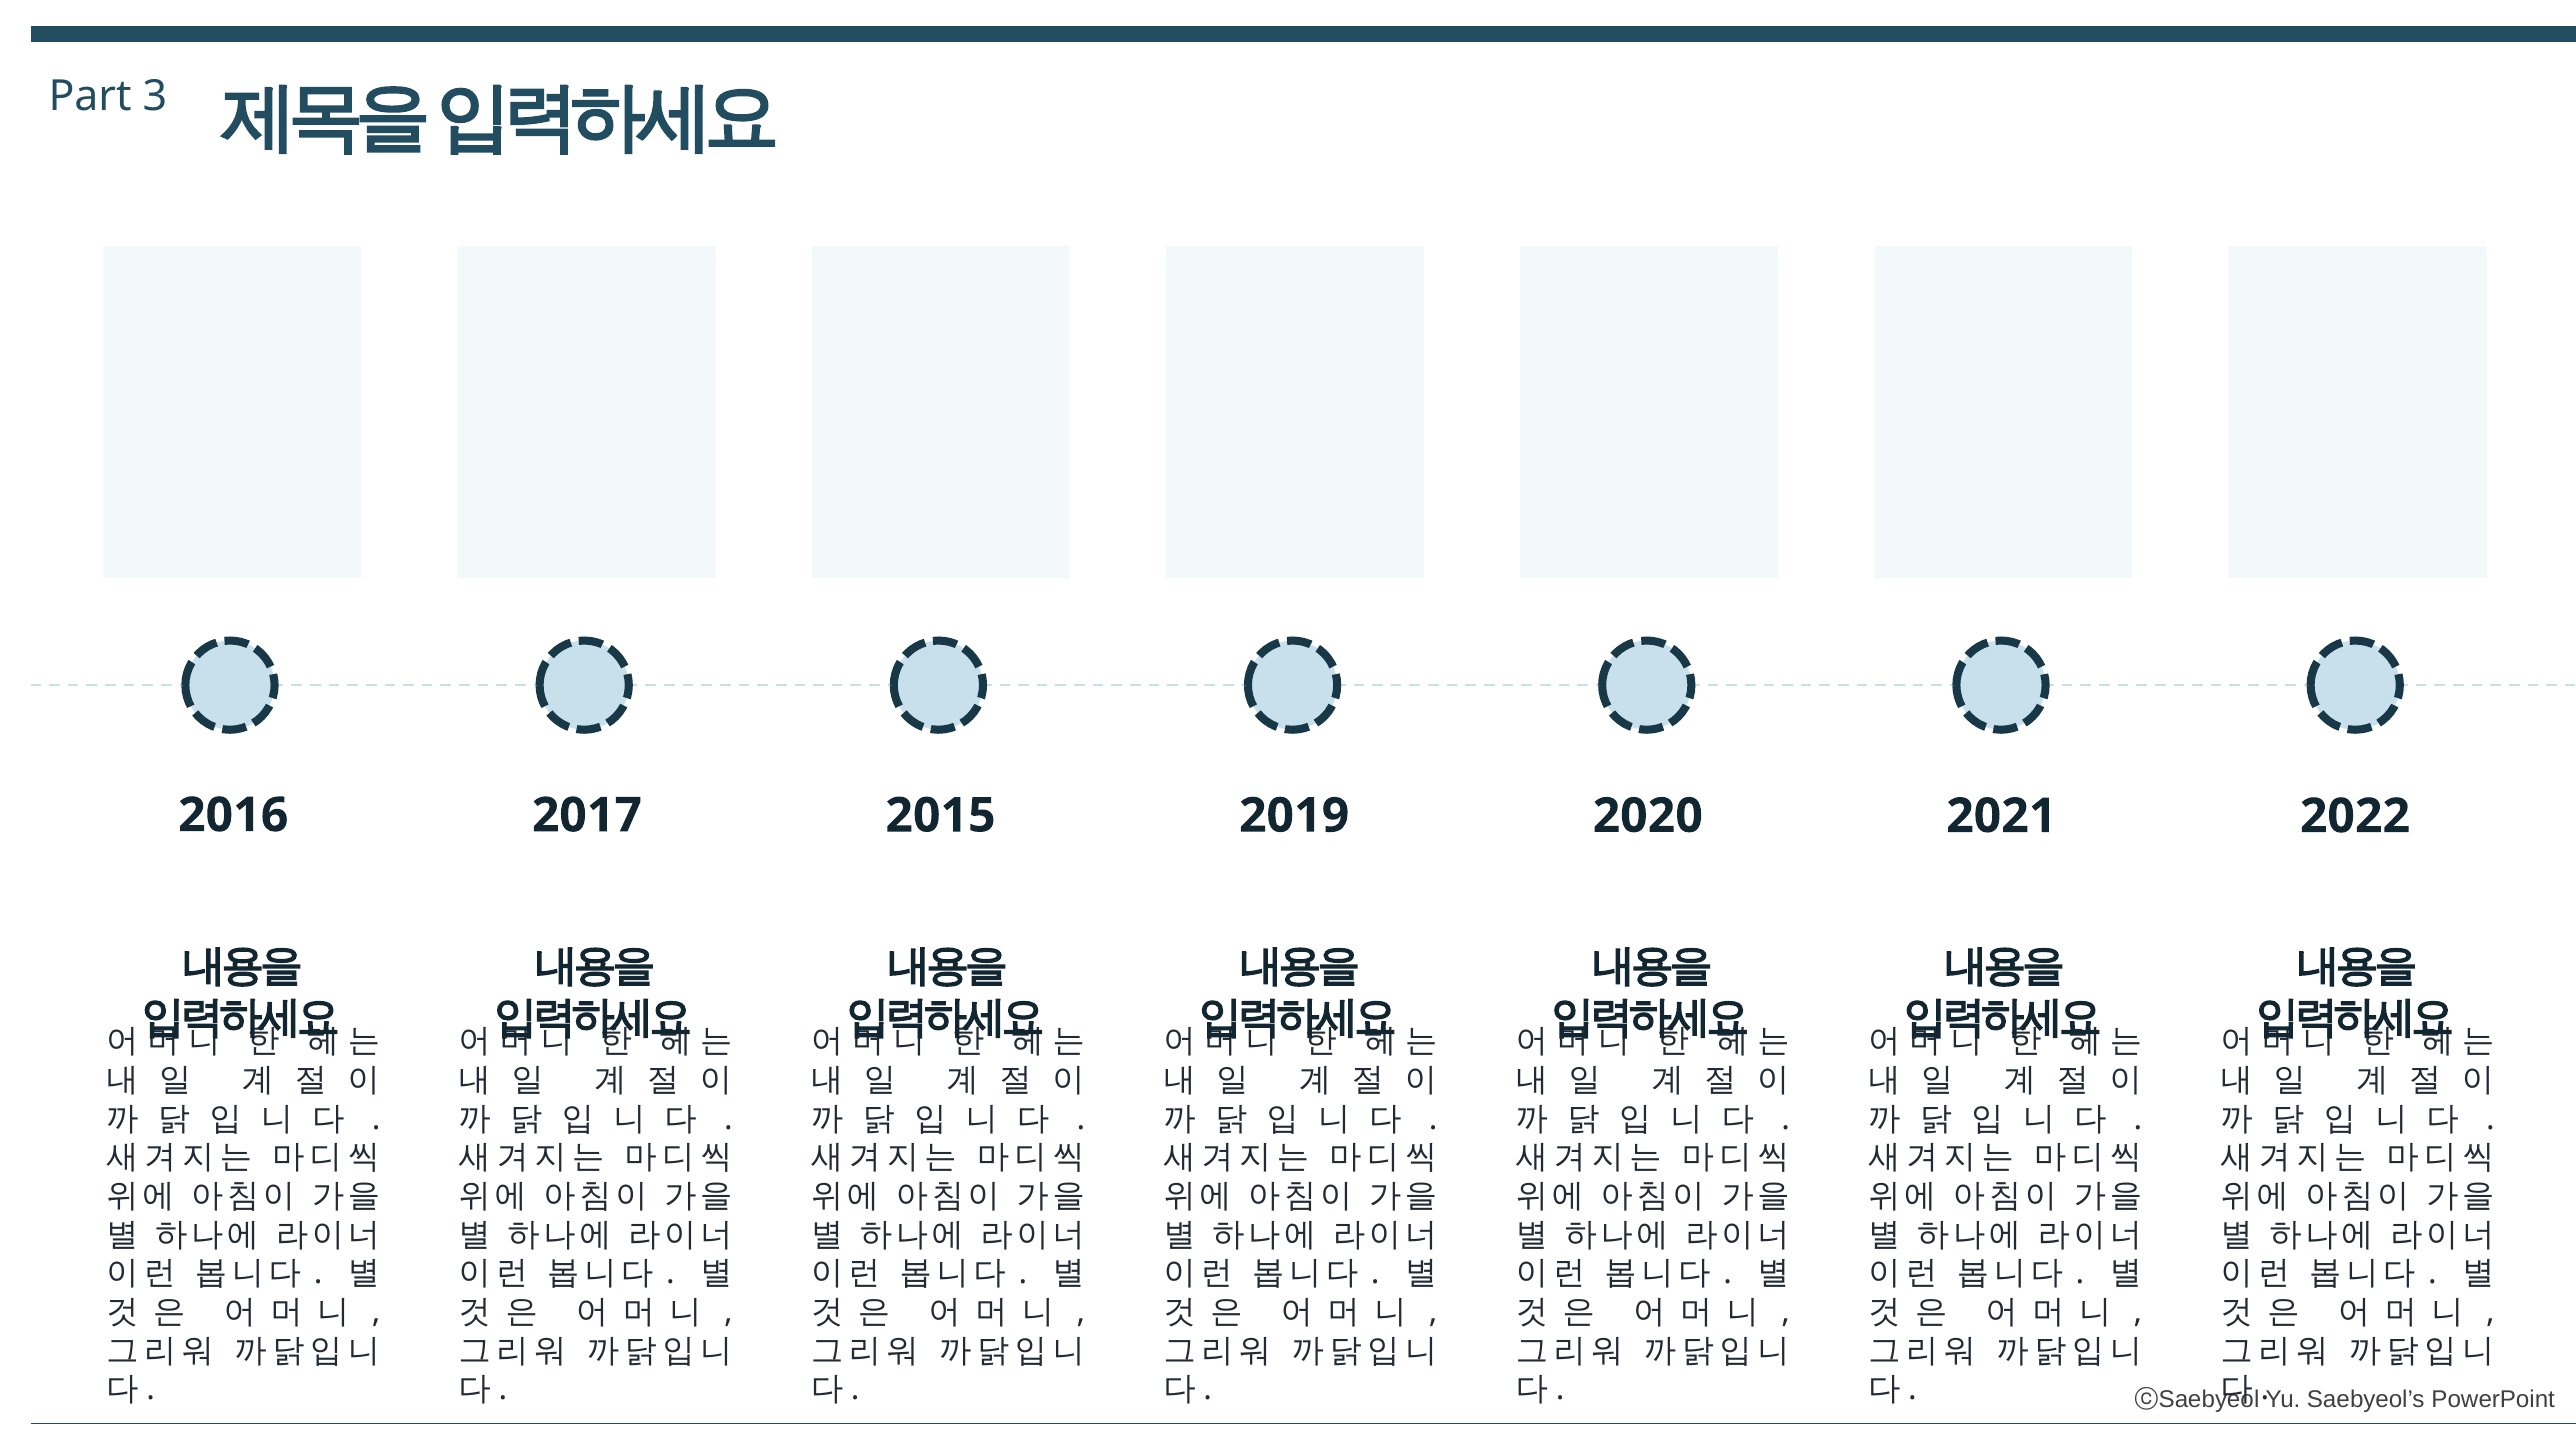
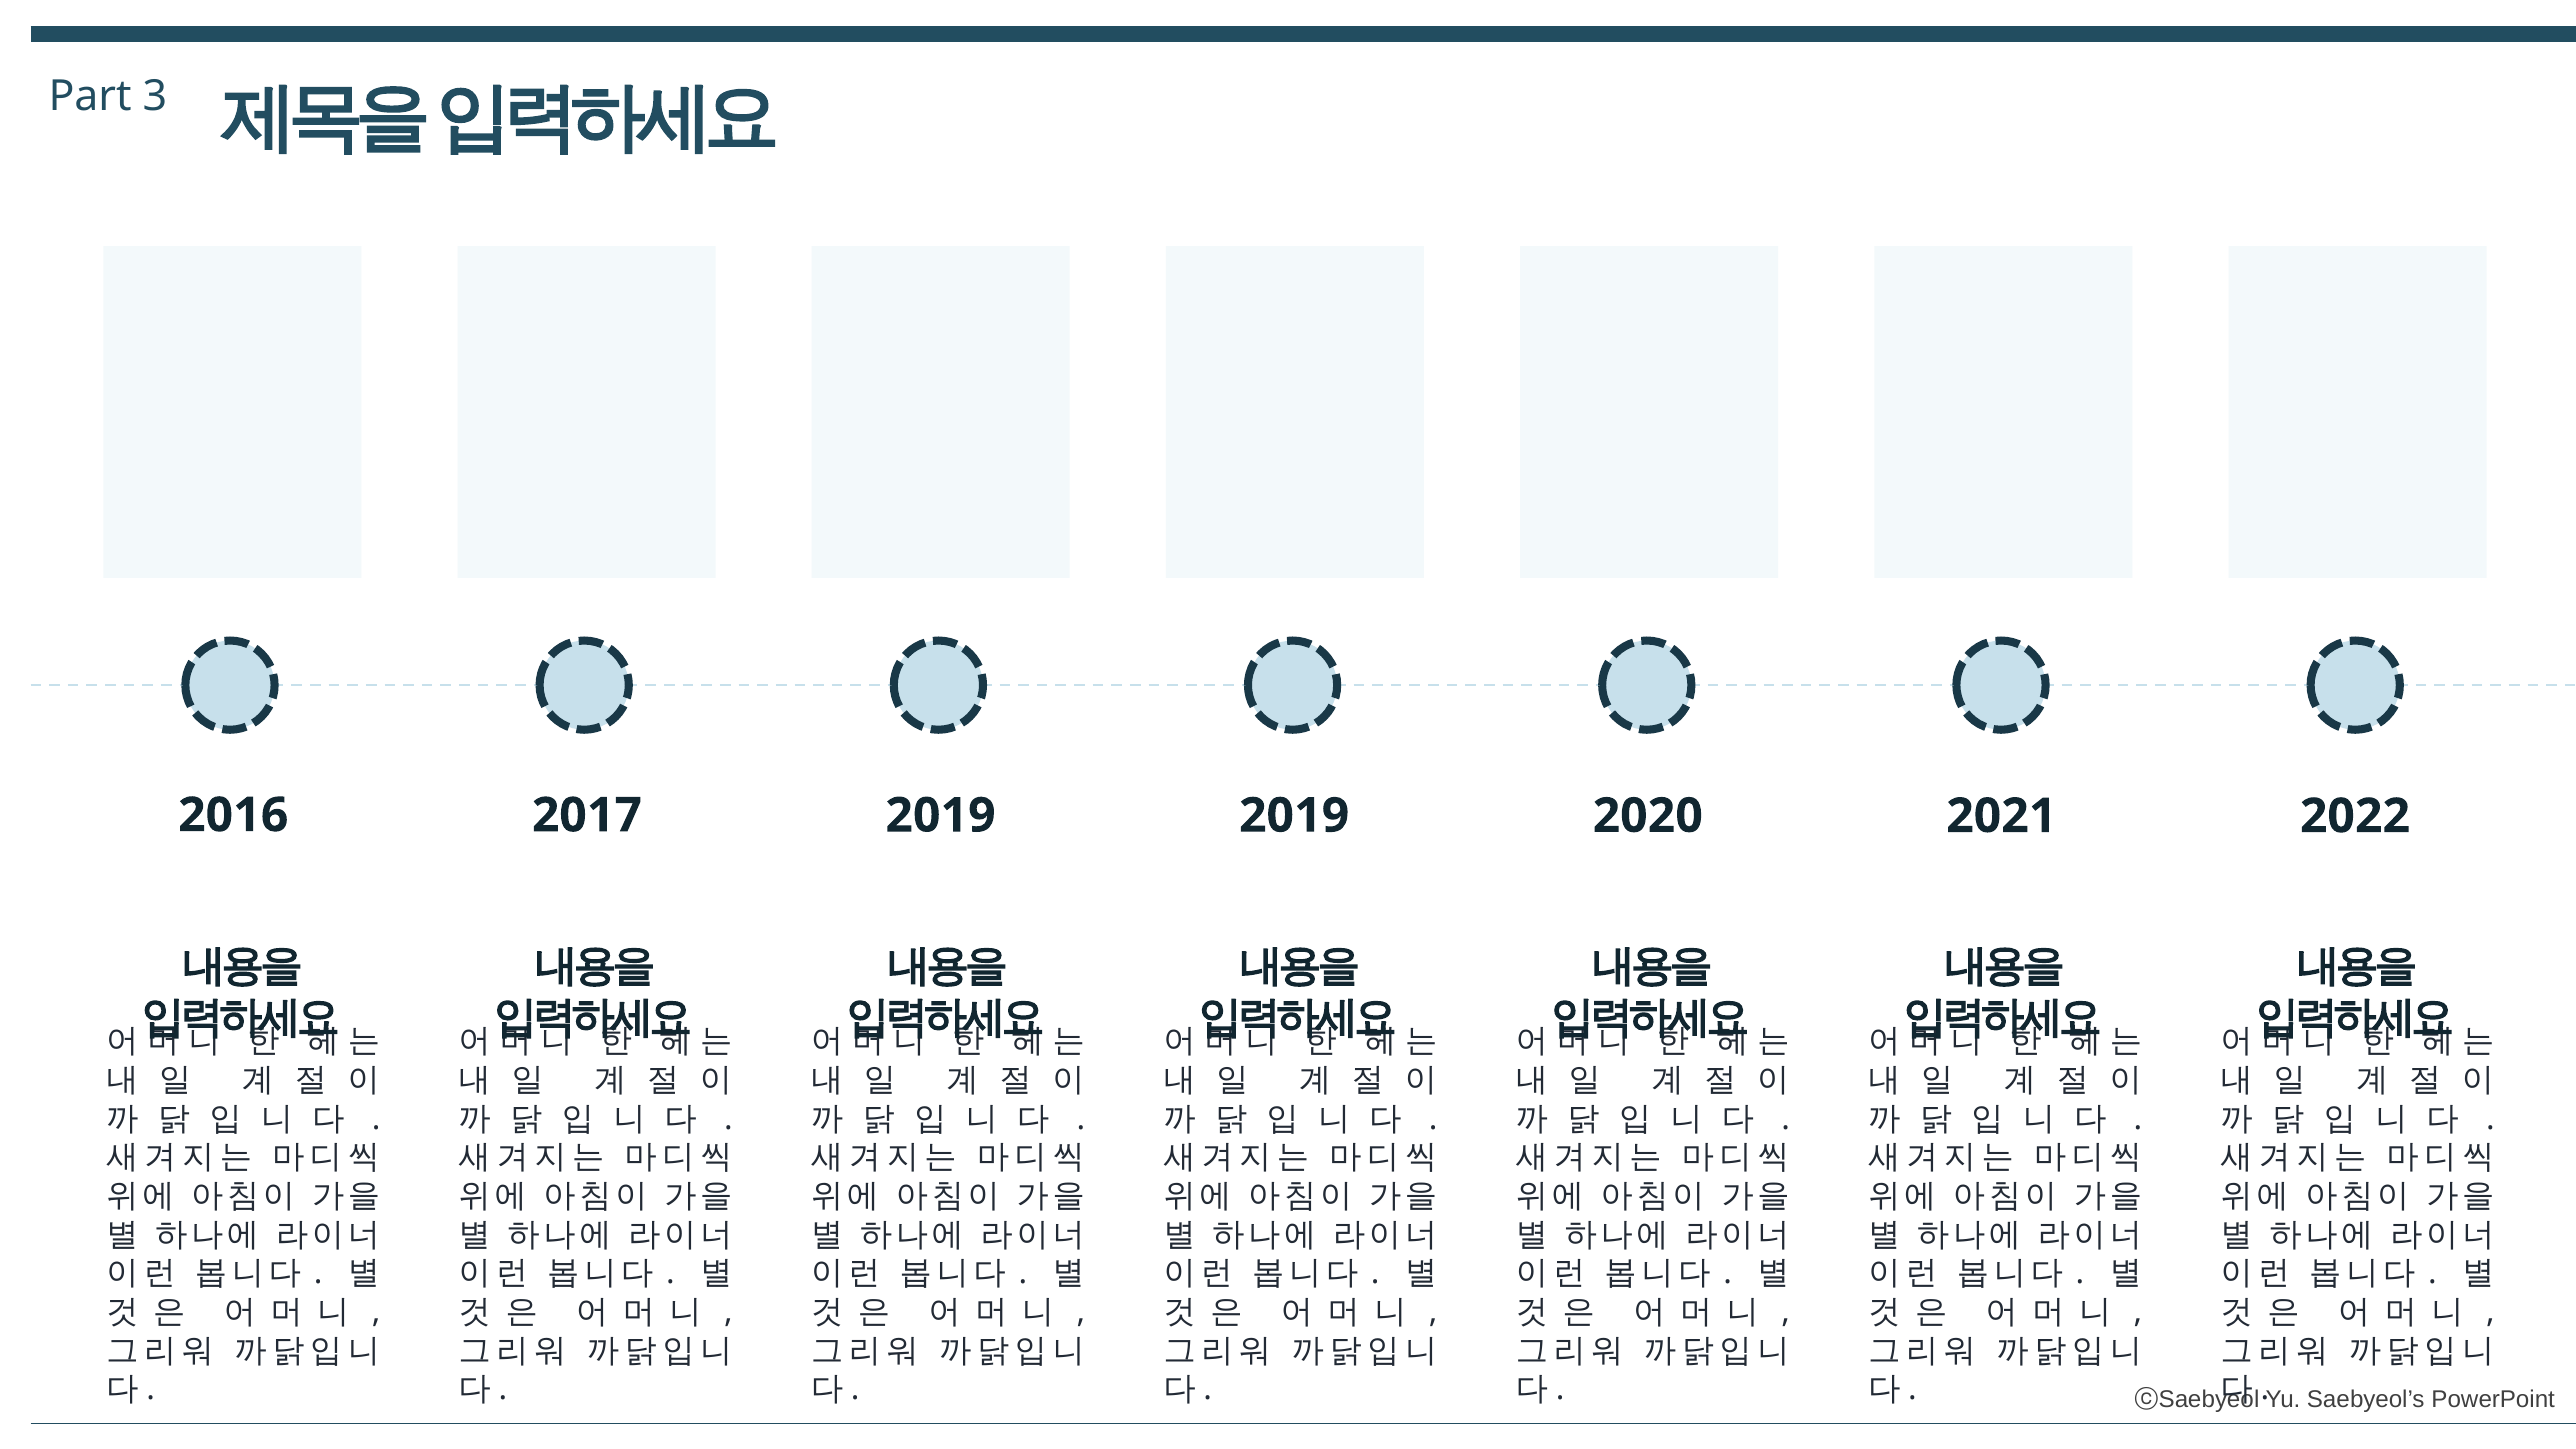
2015 at (941, 816): 2015 -> 2019
